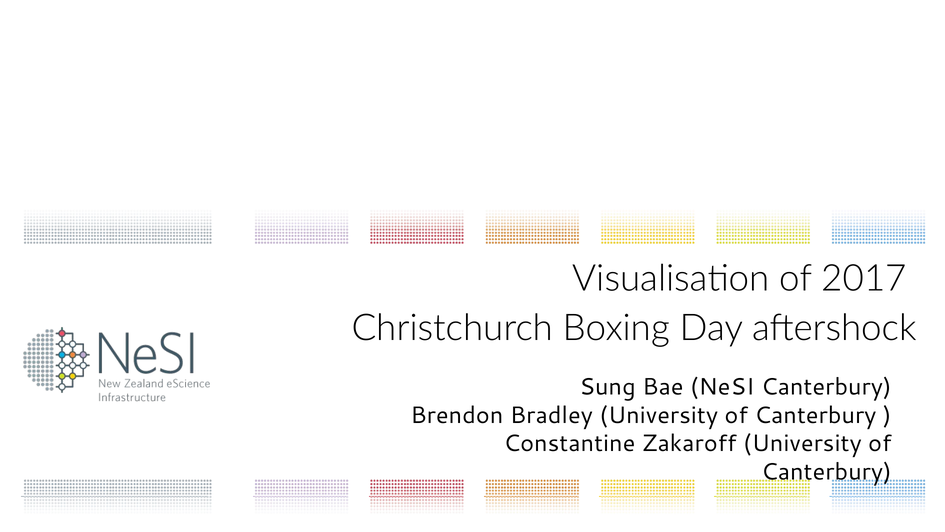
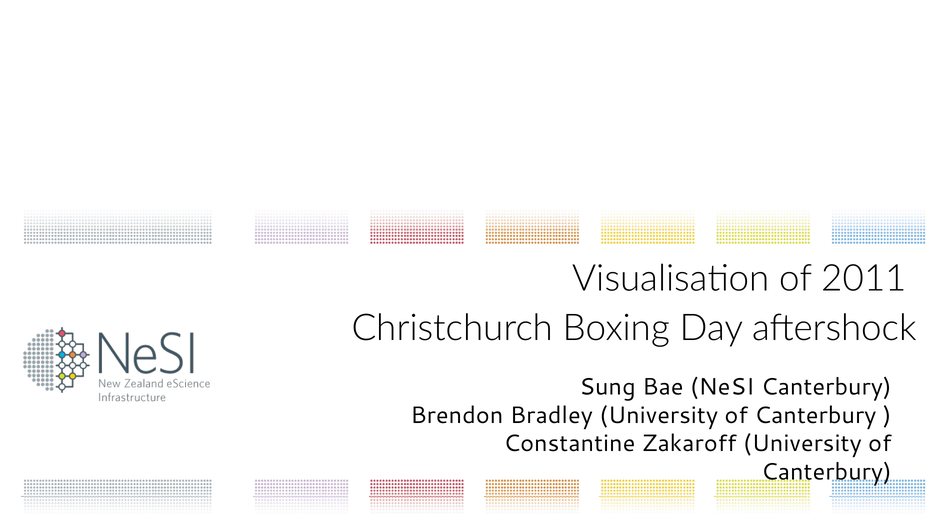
2017: 2017 -> 2011
